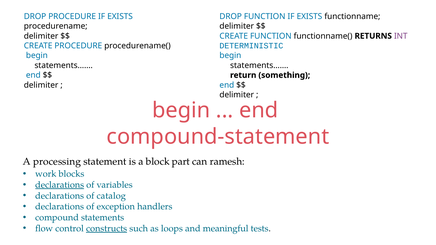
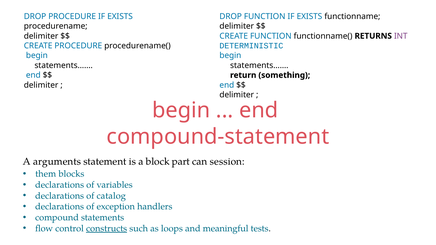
processing: processing -> arguments
ramesh: ramesh -> session
work: work -> them
declarations at (60, 185) underline: present -> none
